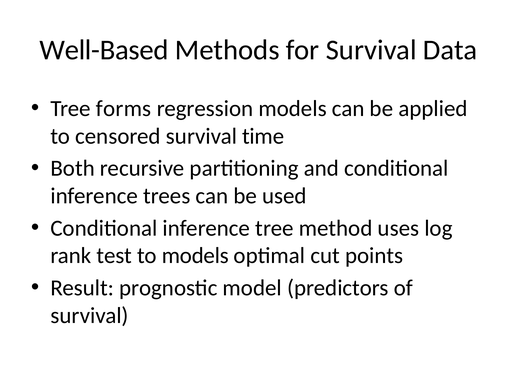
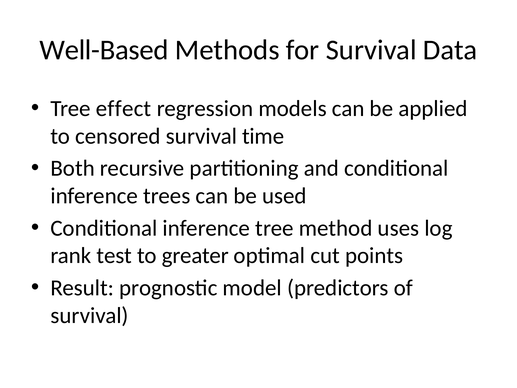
forms: forms -> effect
to models: models -> greater
